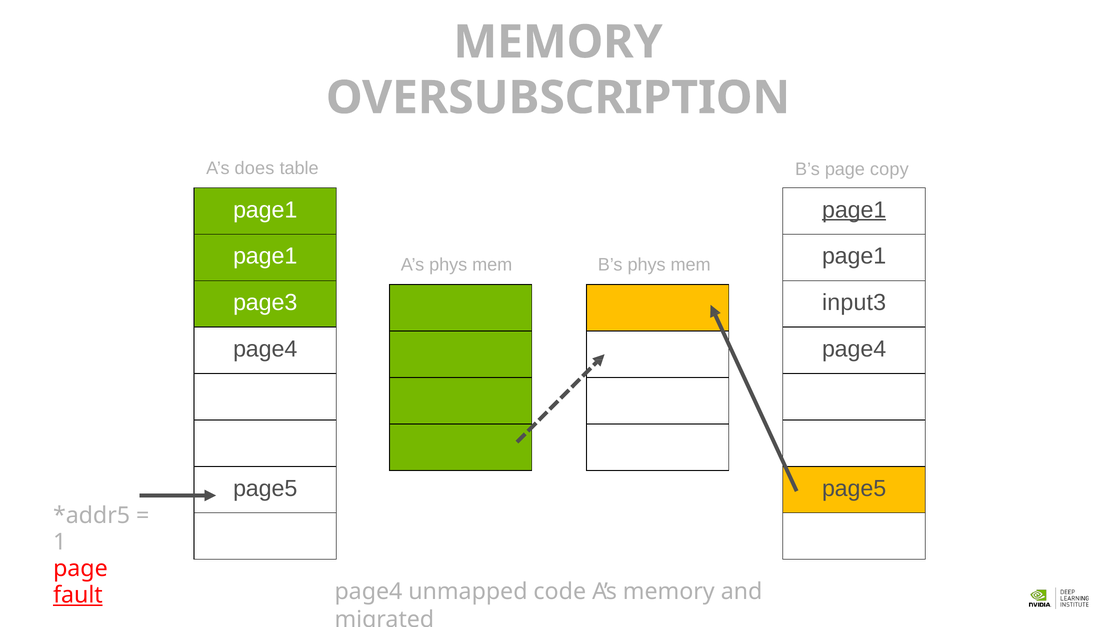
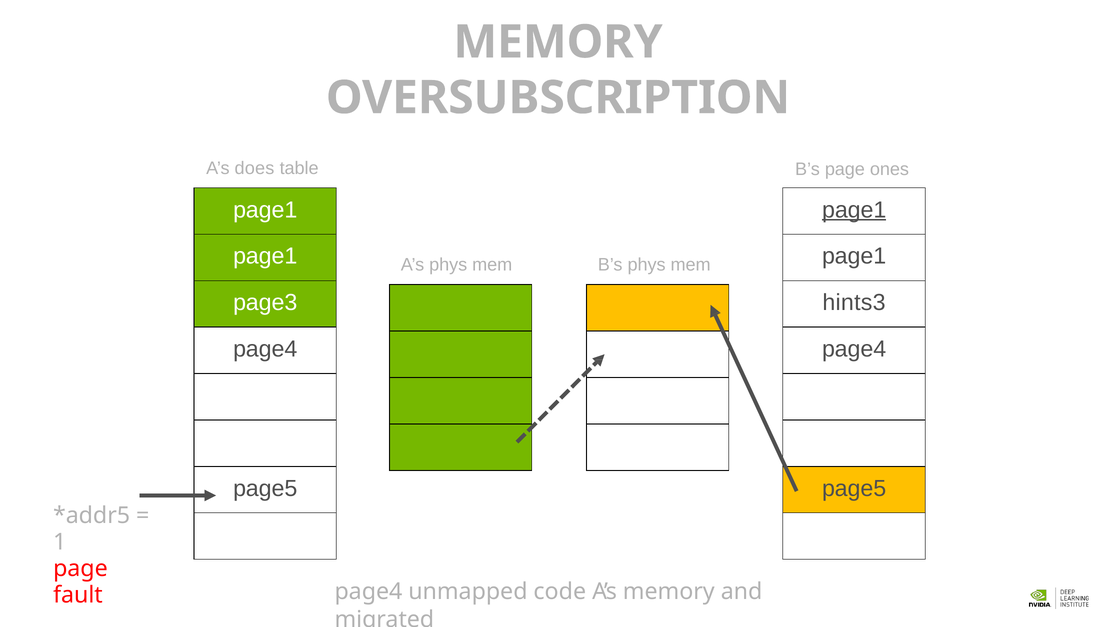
copy: copy -> ones
input3: input3 -> hints3
fault underline: present -> none
